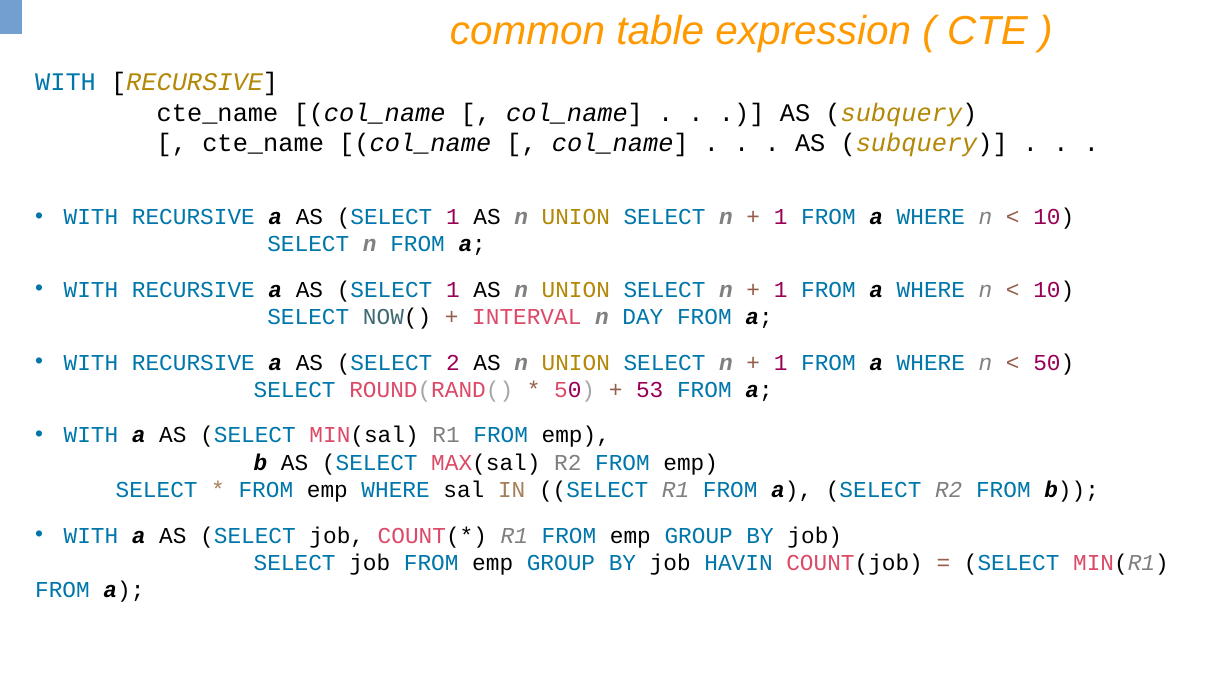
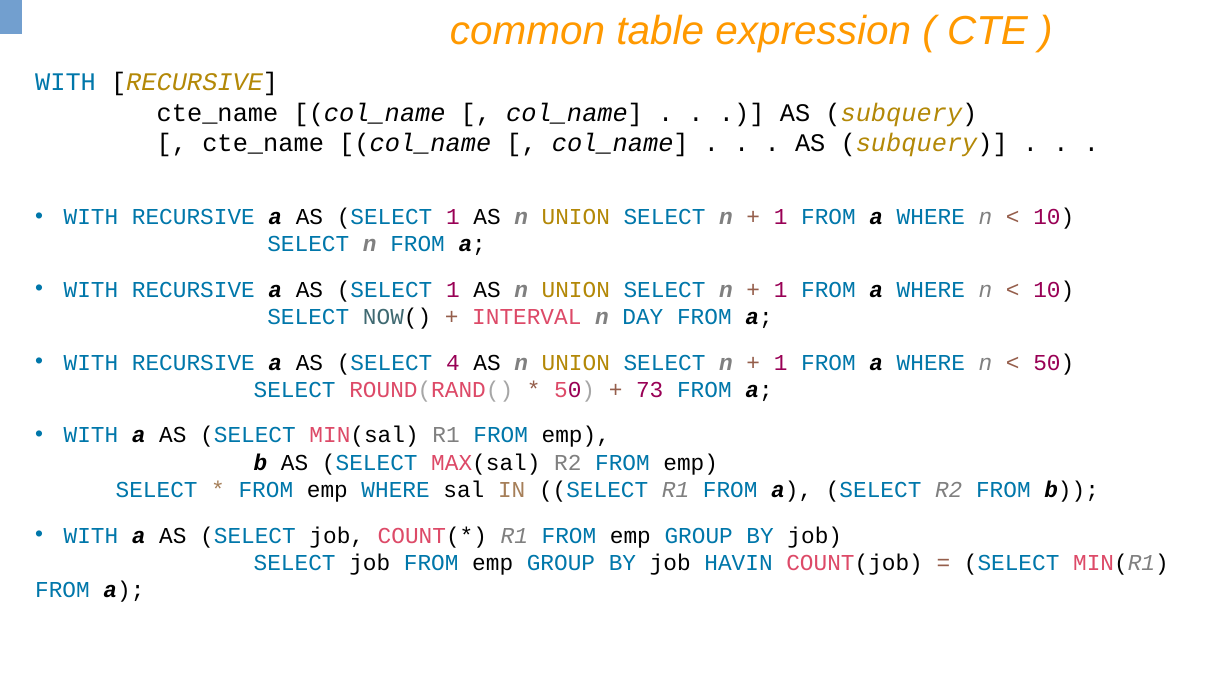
2: 2 -> 4
53: 53 -> 73
